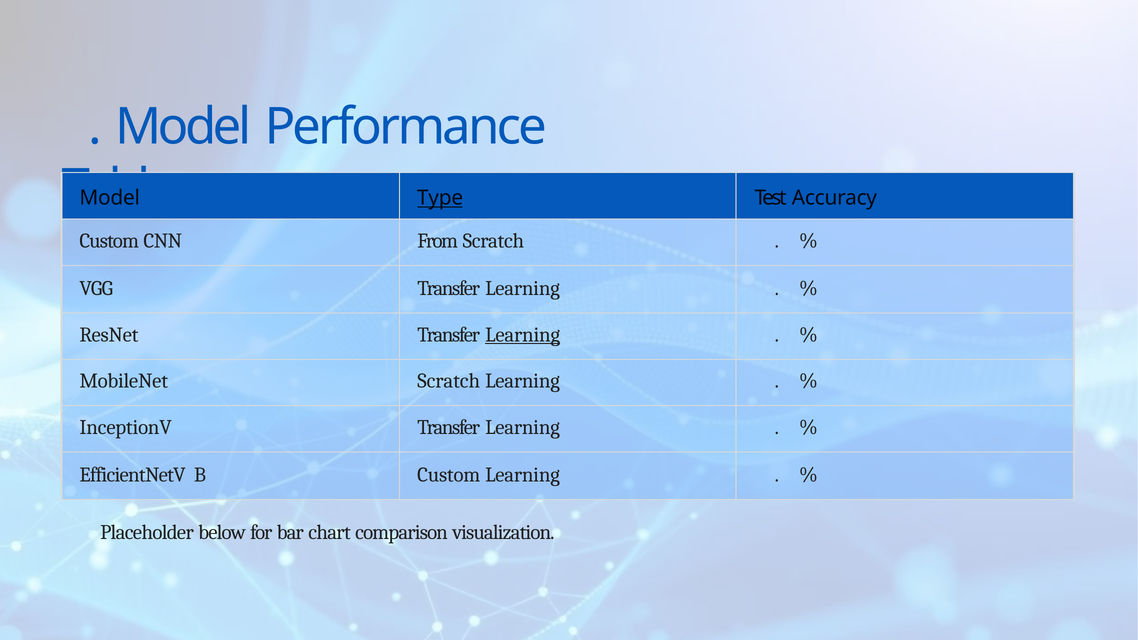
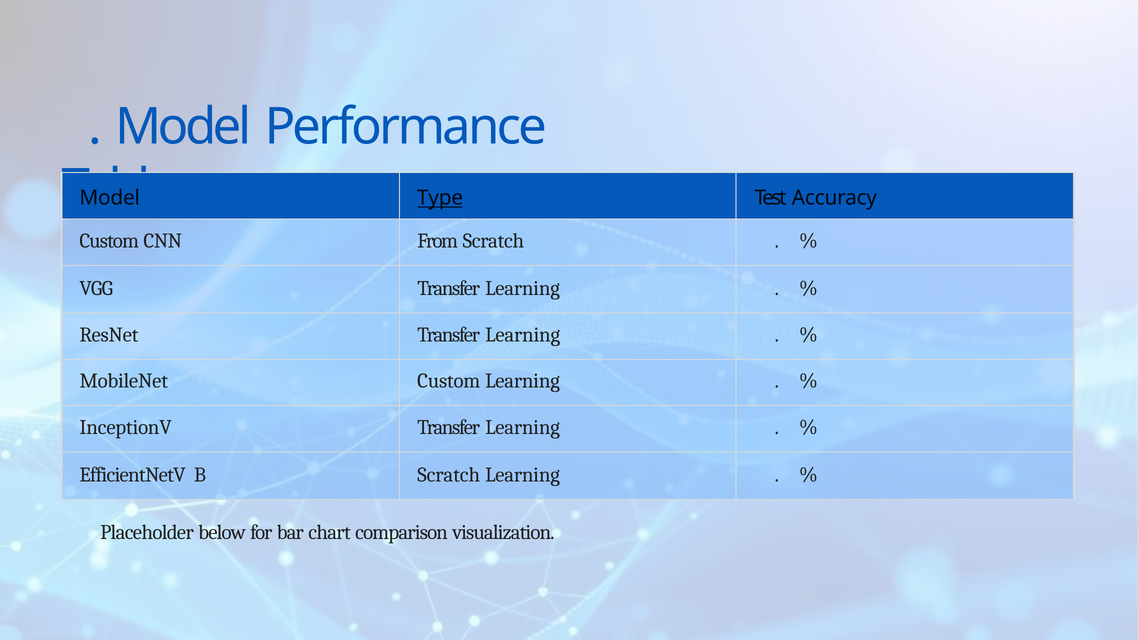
Learning at (523, 335) underline: present -> none
MobileNet Scratch: Scratch -> Custom
B Custom: Custom -> Scratch
